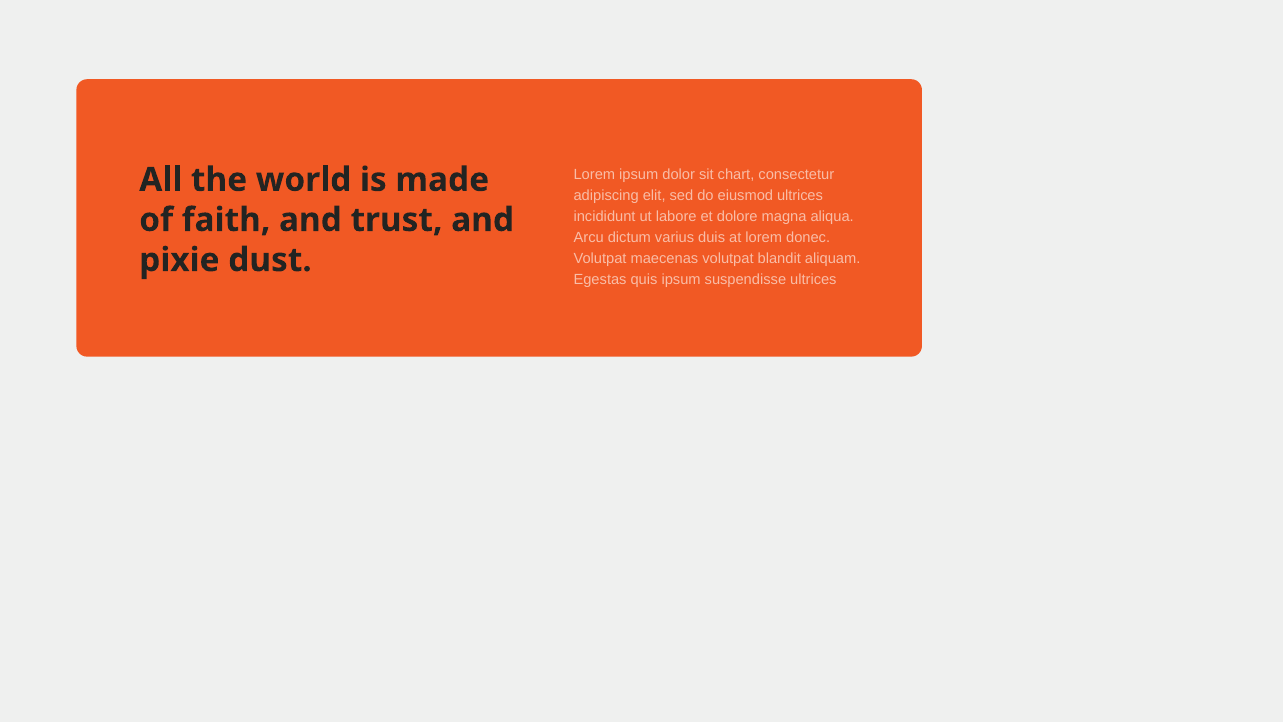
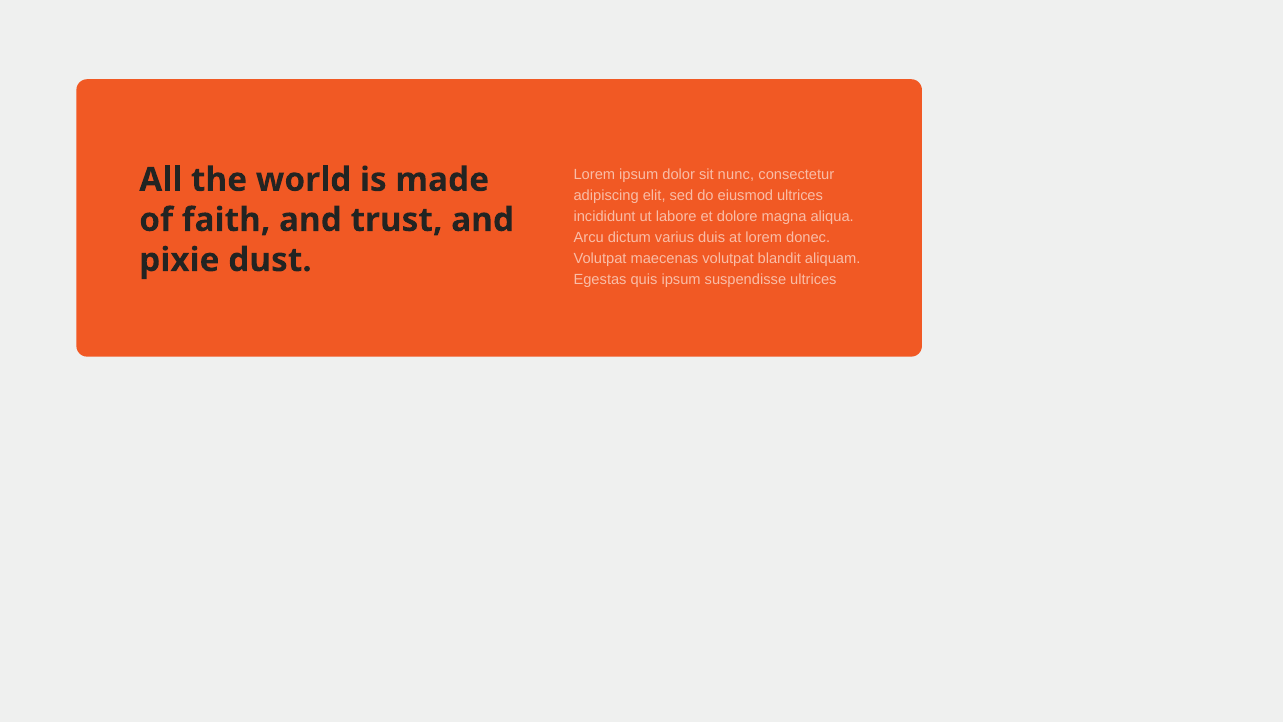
chart: chart -> nunc
